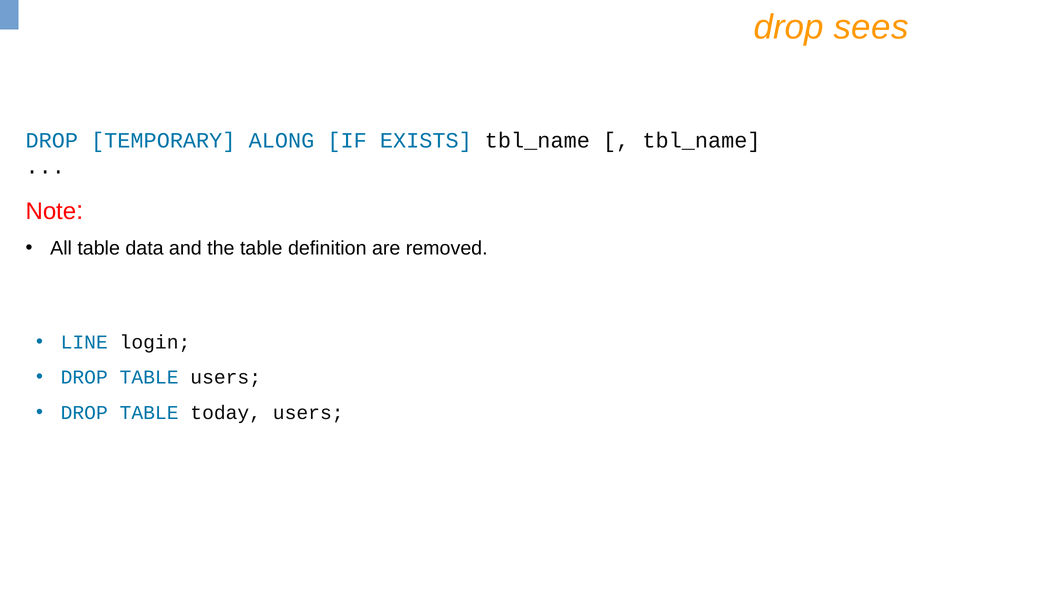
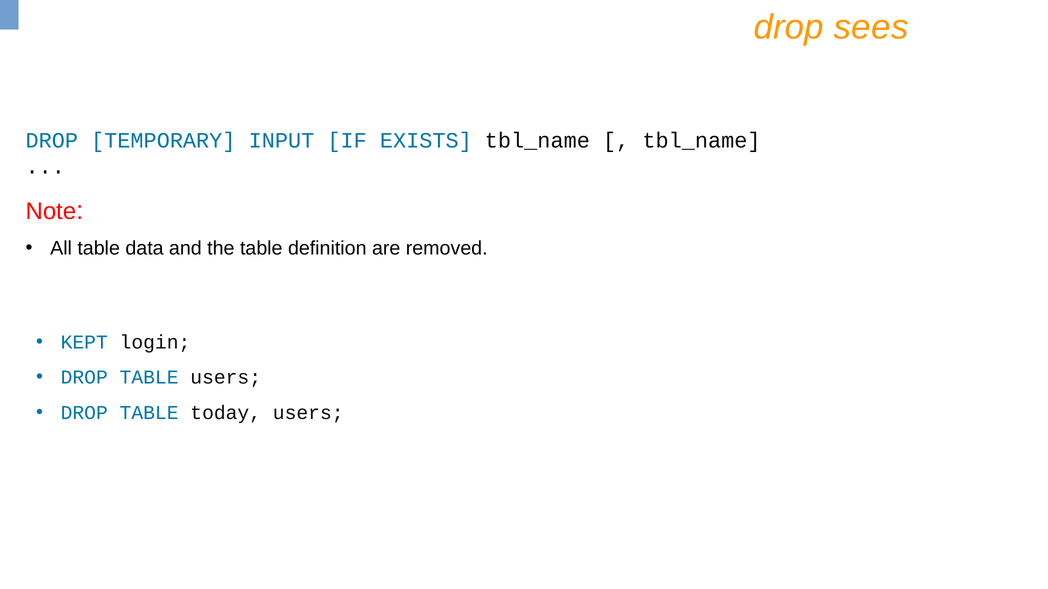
ALONG: ALONG -> INPUT
LINE: LINE -> KEPT
